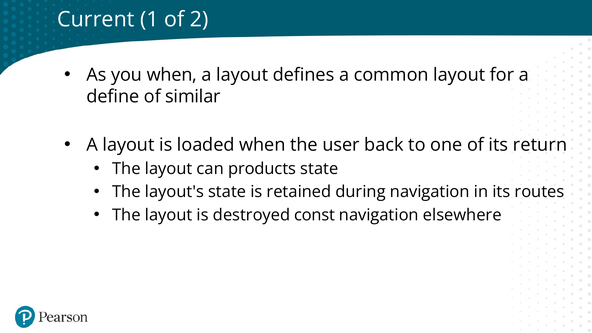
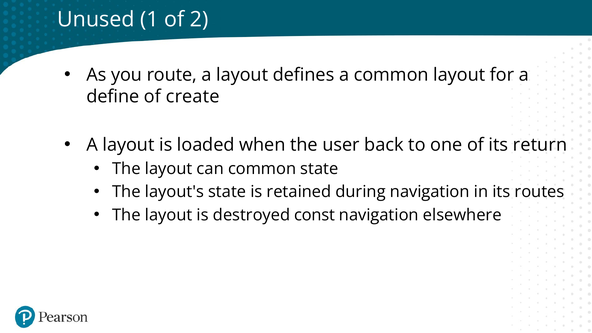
Current: Current -> Unused
you when: when -> route
similar: similar -> create
can products: products -> common
